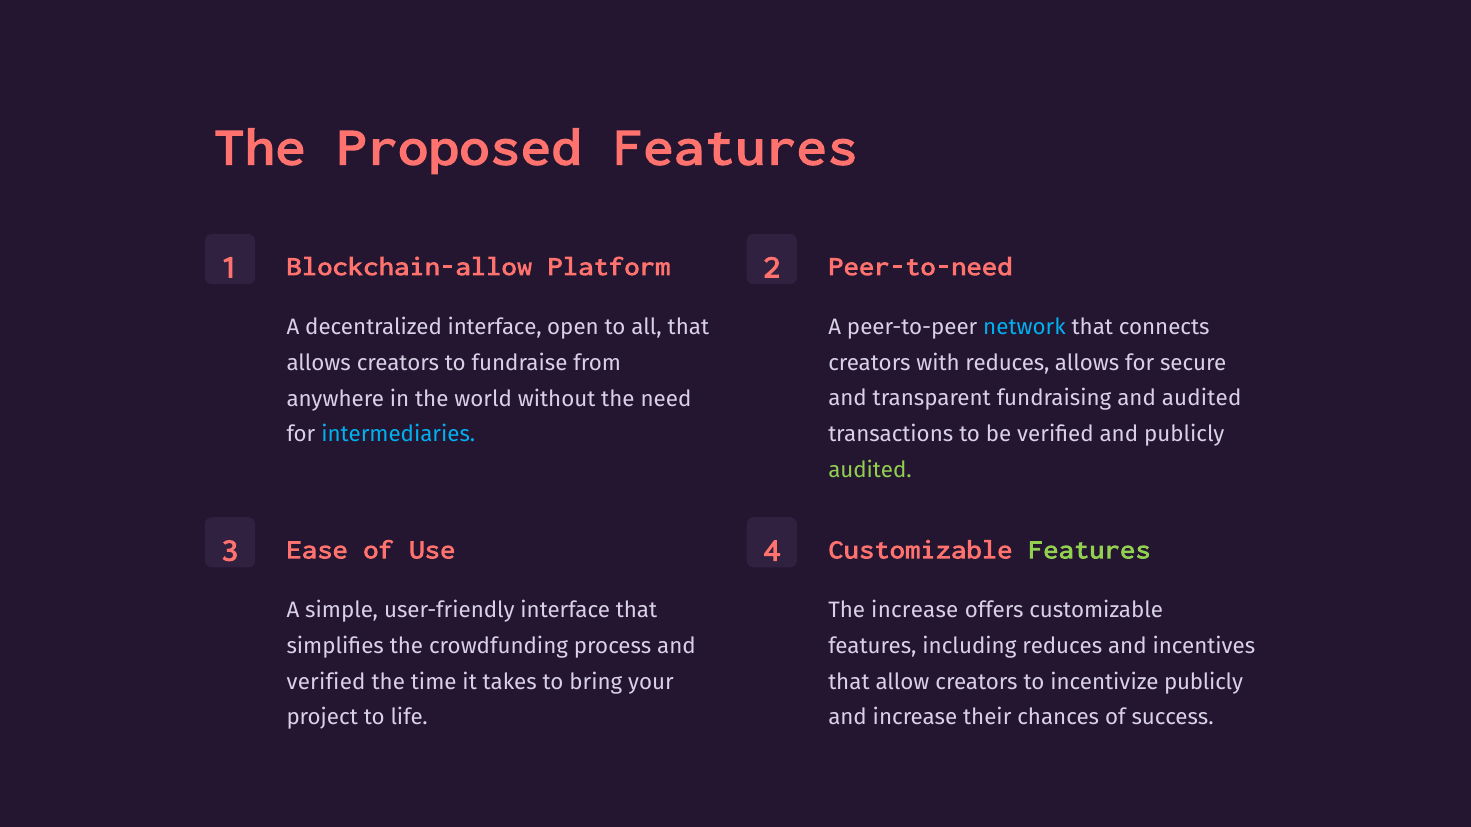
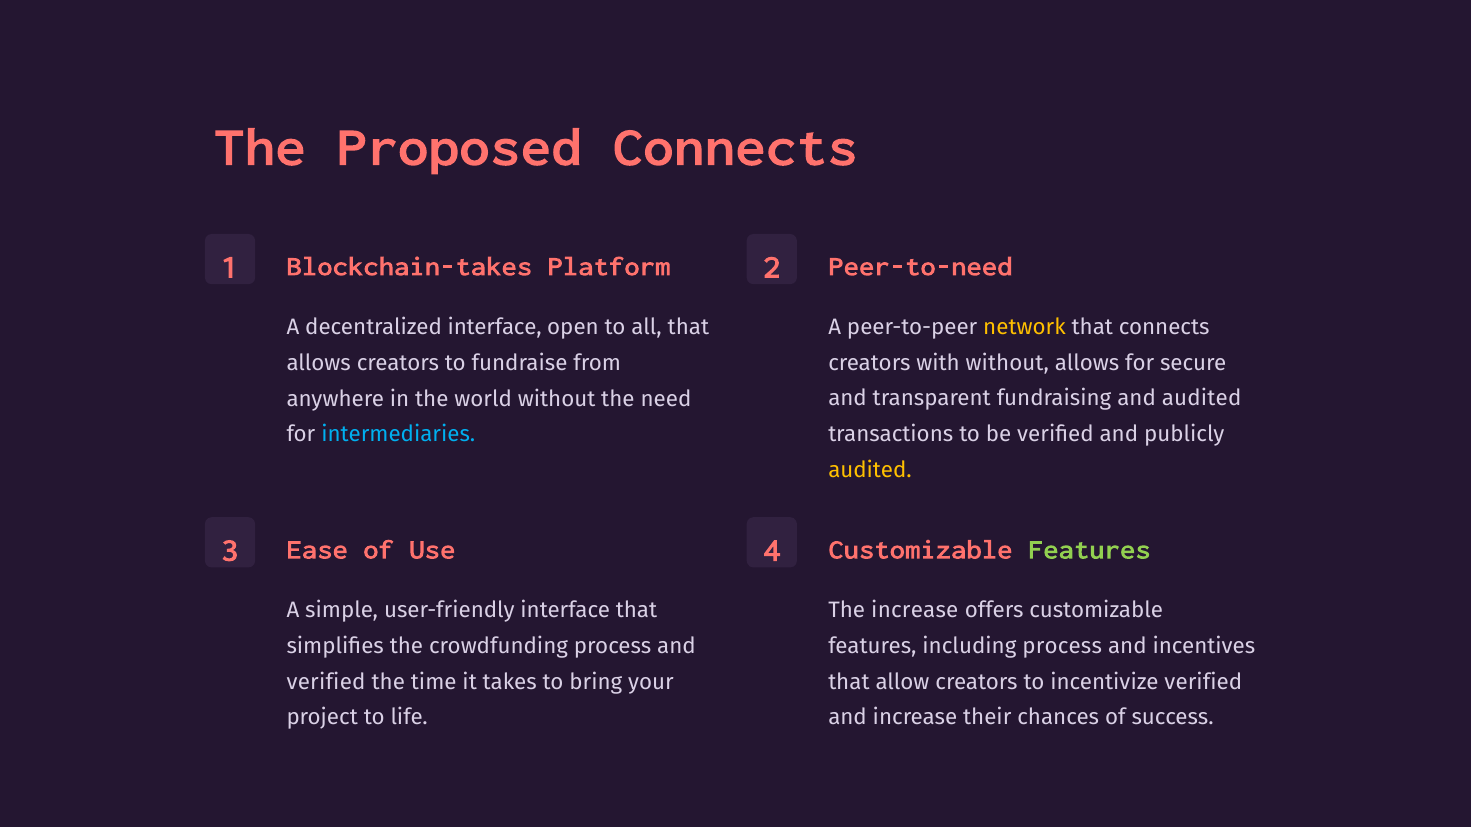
Proposed Features: Features -> Connects
Blockchain-allow: Blockchain-allow -> Blockchain-takes
network colour: light blue -> yellow
with reduces: reduces -> without
audited at (870, 470) colour: light green -> yellow
including reduces: reduces -> process
incentivize publicly: publicly -> verified
